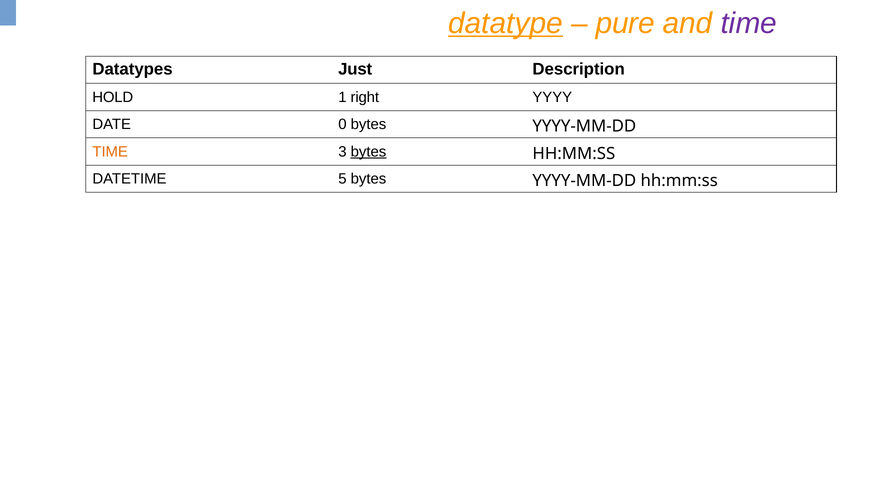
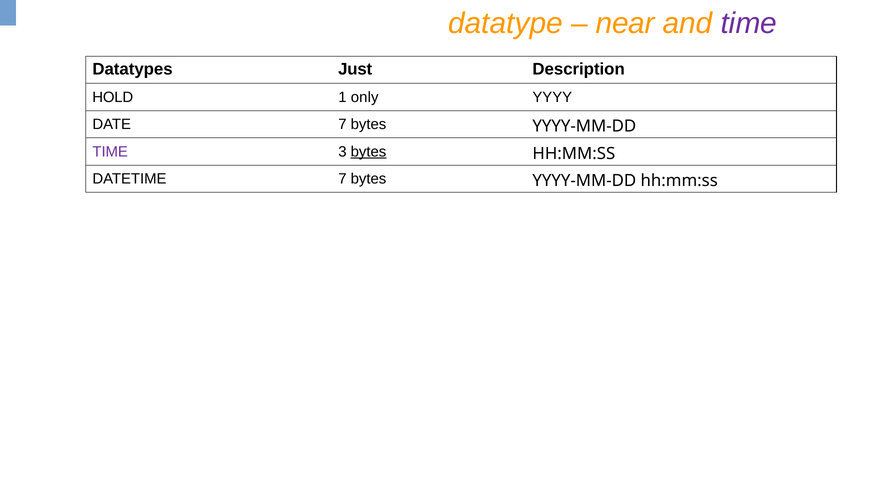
datatype underline: present -> none
pure: pure -> near
right: right -> only
DATE 0: 0 -> 7
TIME at (110, 152) colour: orange -> purple
DATETIME 5: 5 -> 7
